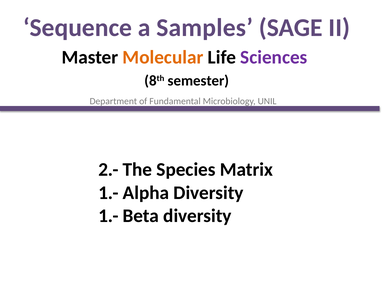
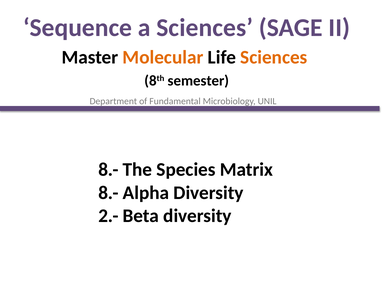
a Samples: Samples -> Sciences
Sciences at (274, 57) colour: purple -> orange
2.- at (108, 170): 2.- -> 8.-
1.- at (108, 193): 1.- -> 8.-
1.- at (108, 216): 1.- -> 2.-
